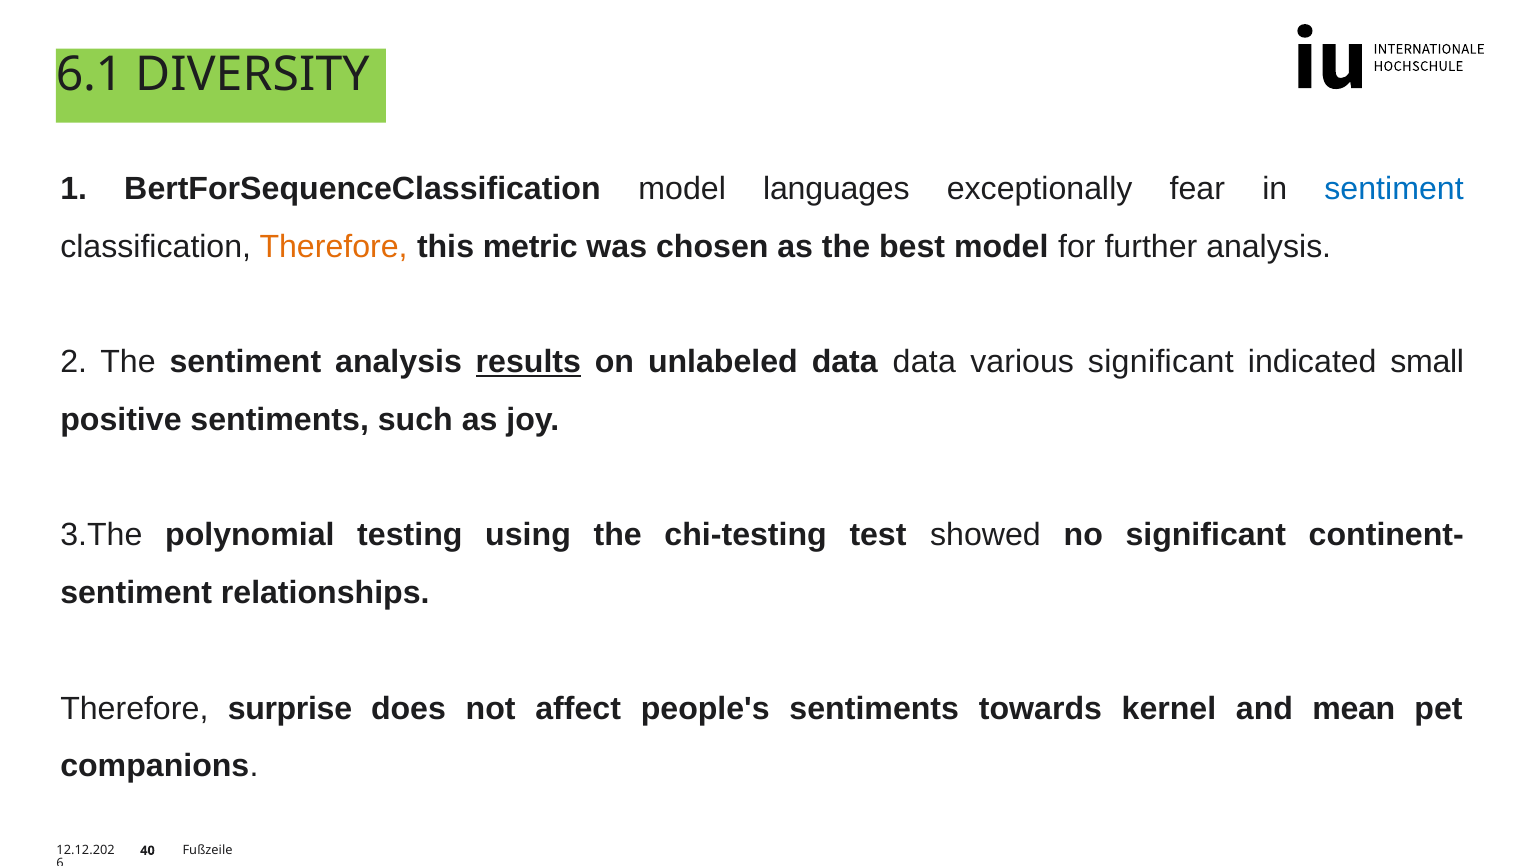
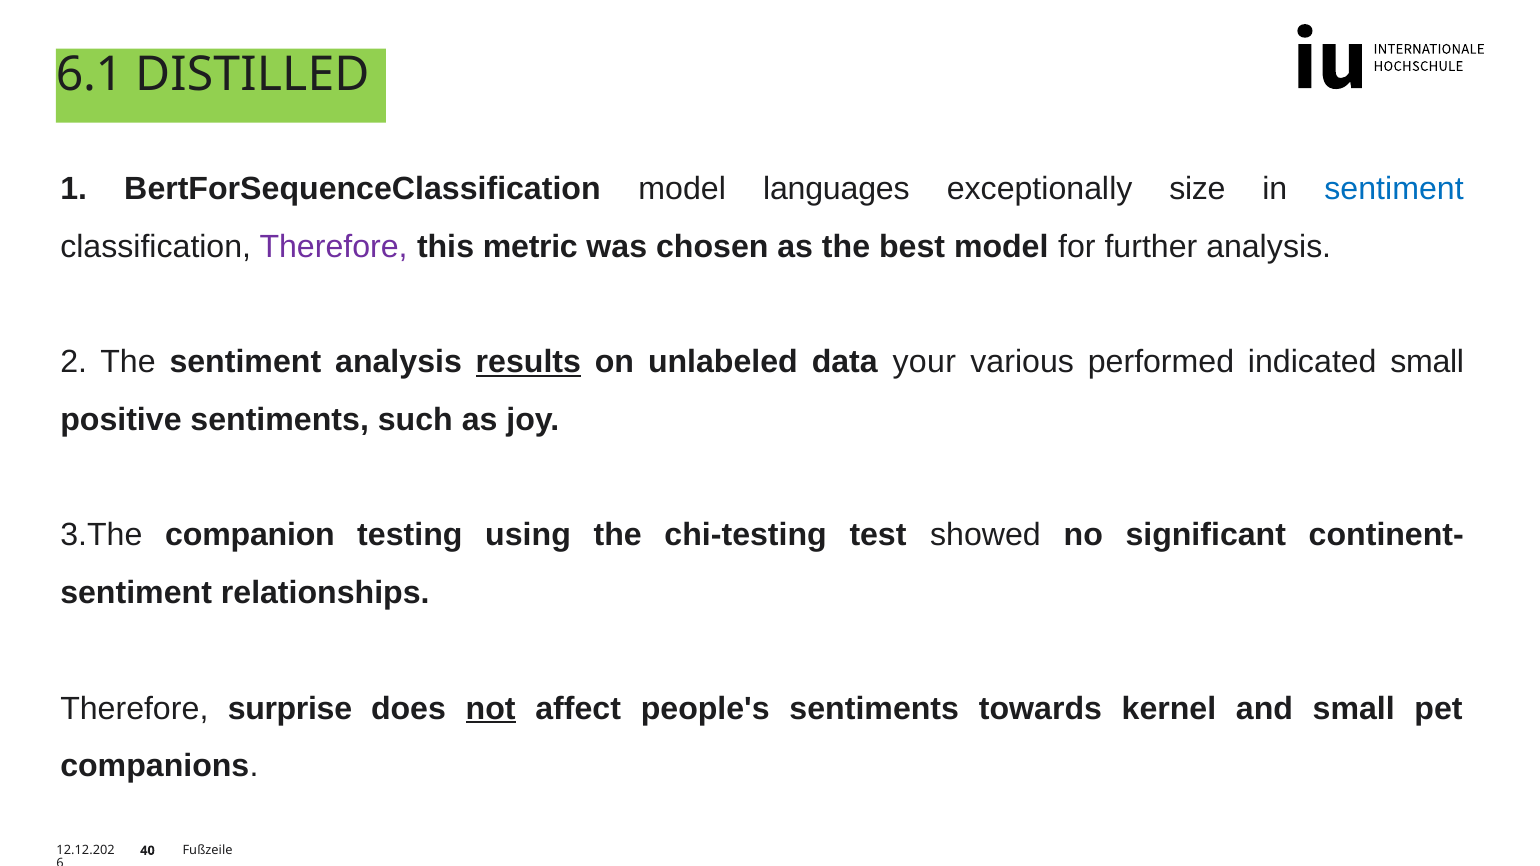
DIVERSITY: DIVERSITY -> DISTILLED
fear: fear -> size
Therefore at (334, 247) colour: orange -> purple
data data: data -> your
various significant: significant -> performed
polynomial: polynomial -> companion
not underline: none -> present
and mean: mean -> small
